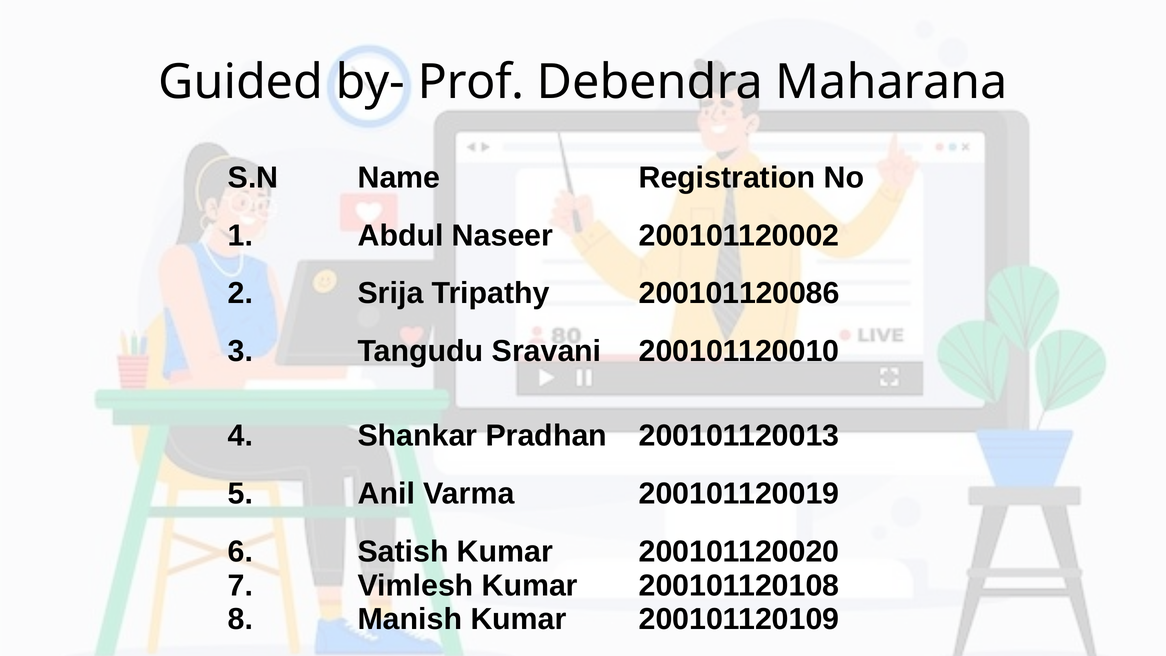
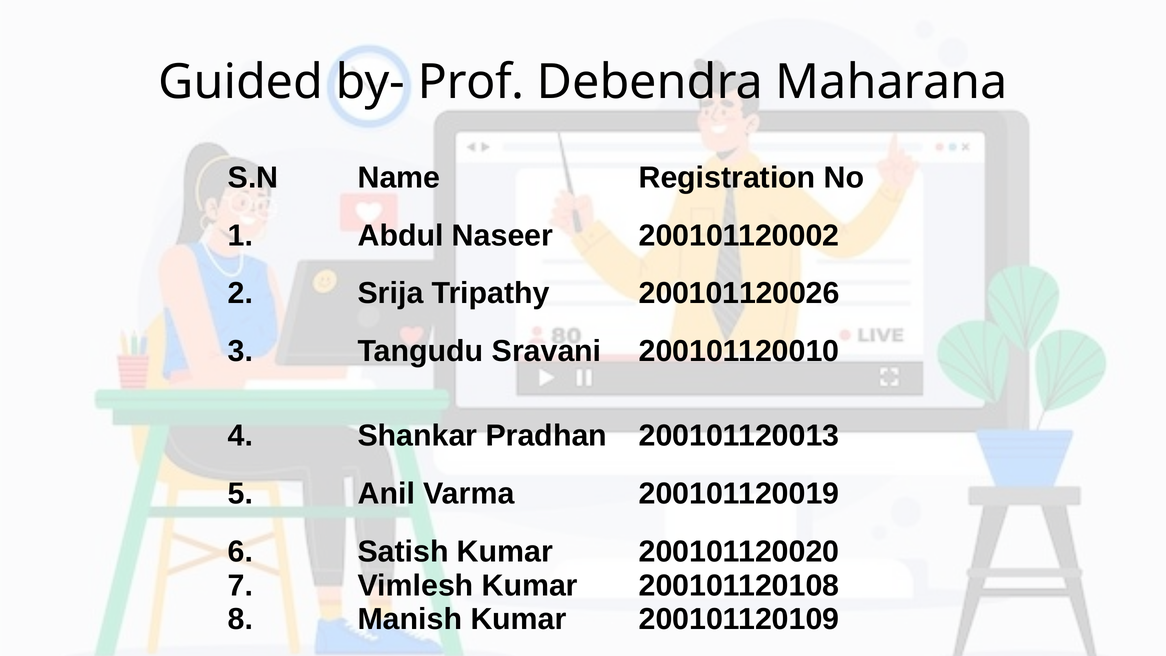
200101120086: 200101120086 -> 200101120026
